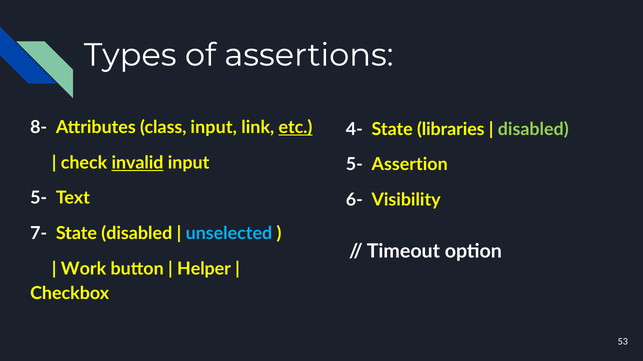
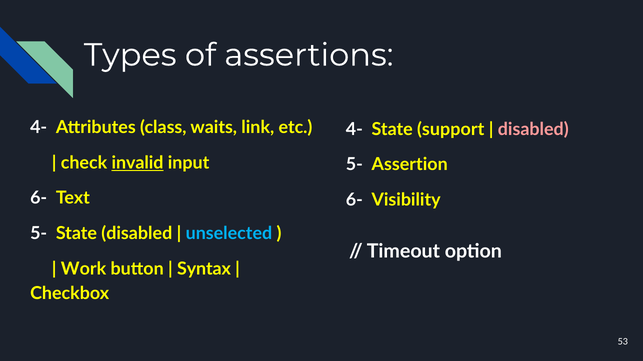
8- at (39, 128): 8- -> 4-
class input: input -> waits
etc underline: present -> none
libraries: libraries -> support
disabled at (533, 129) colour: light green -> pink
5- at (39, 198): 5- -> 6-
7- at (39, 234): 7- -> 5-
Helper: Helper -> Syntax
